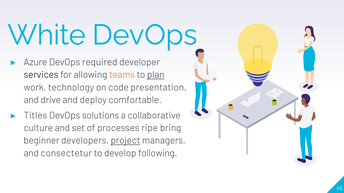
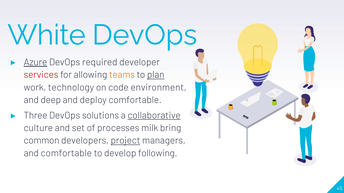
Azure underline: none -> present
services colour: black -> red
presentation: presentation -> environment
drive: drive -> deep
Titles: Titles -> Three
collaborative underline: none -> present
ripe: ripe -> milk
beginner: beginner -> common
and consectetur: consectetur -> comfortable
